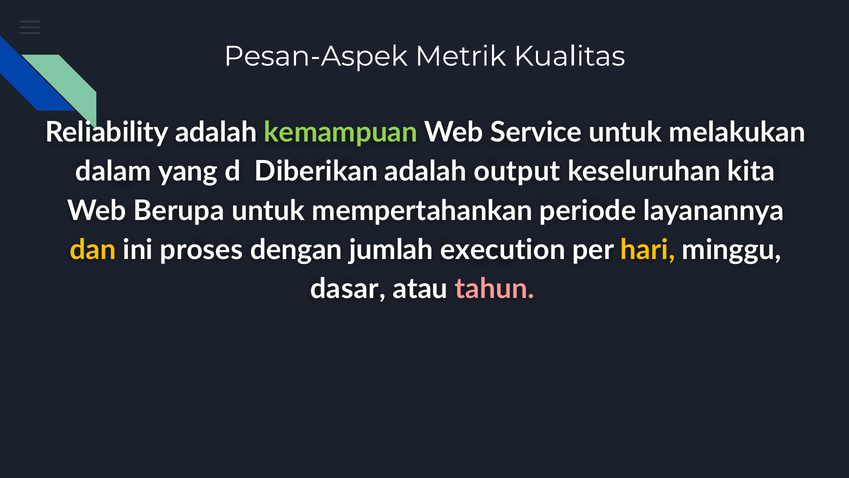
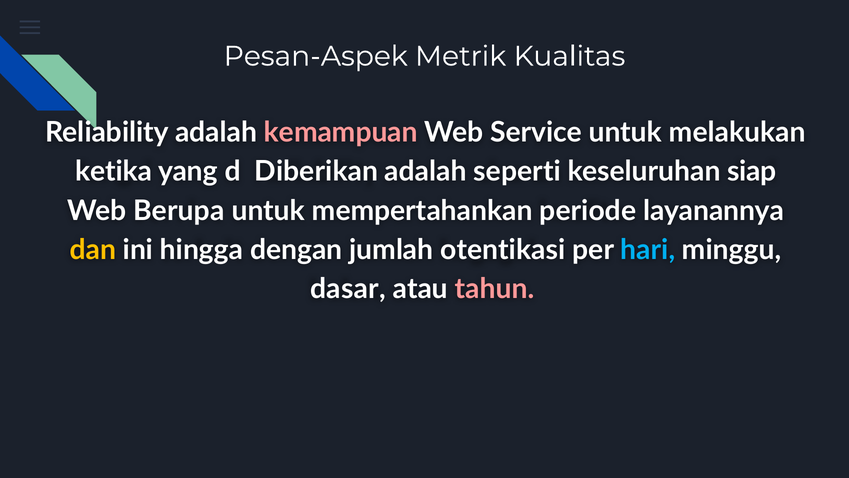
kemampuan colour: light green -> pink
dalam: dalam -> ketika
output: output -> seperti
kita: kita -> siap
proses: proses -> hingga
execution: execution -> otentikasi
hari colour: yellow -> light blue
